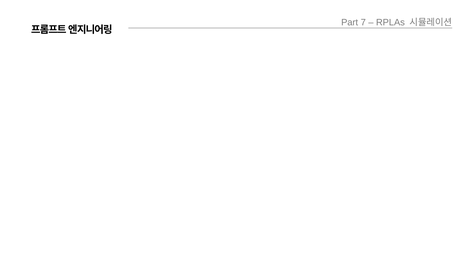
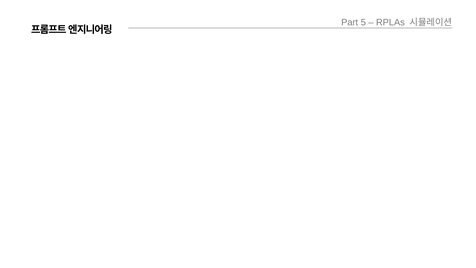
7: 7 -> 5
